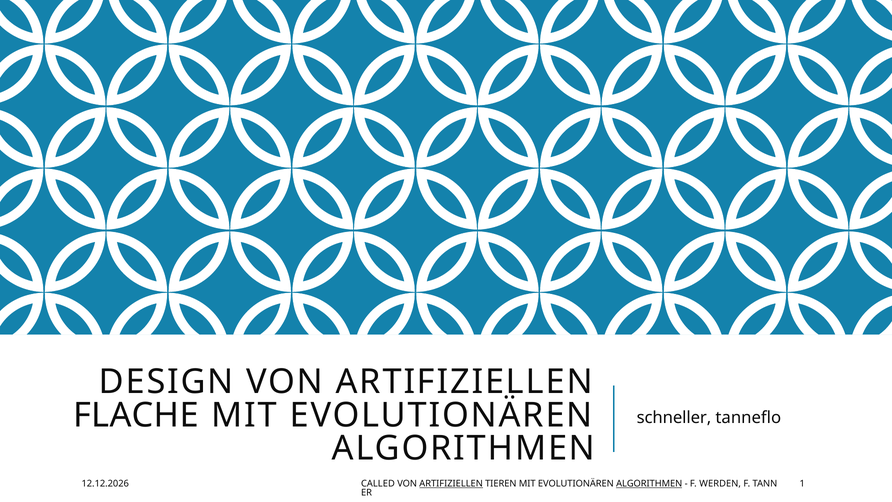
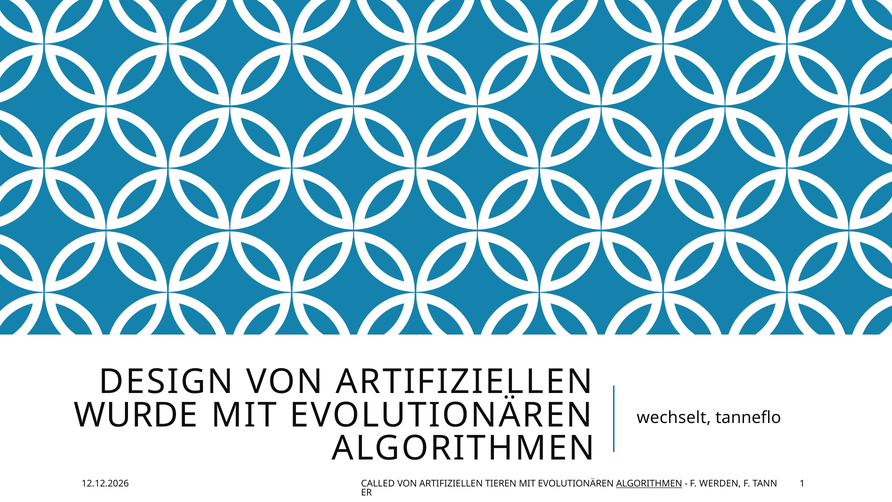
FLACHE: FLACHE -> WURDE
schneller: schneller -> wechselt
ARTIFIZIELLEN at (451, 483) underline: present -> none
